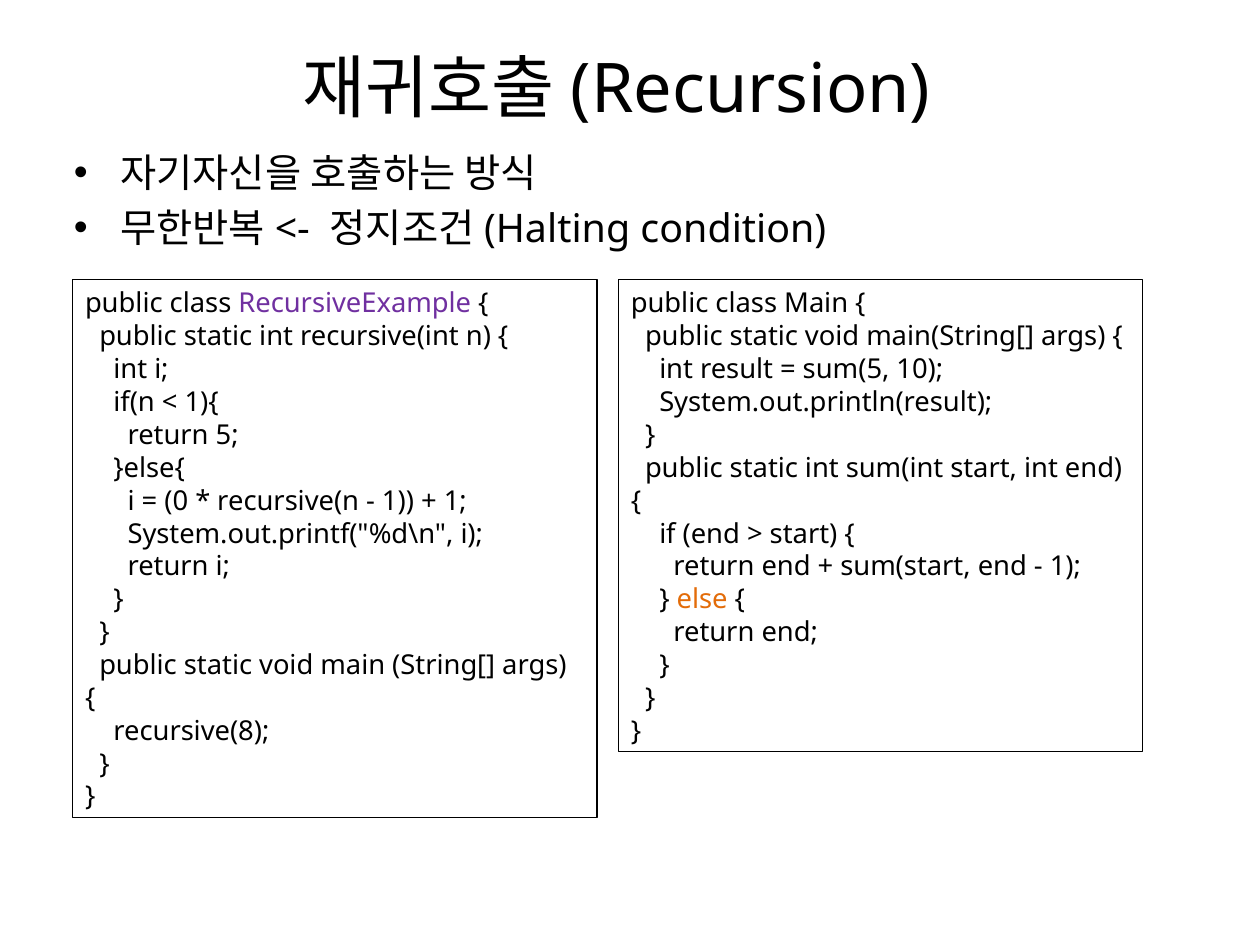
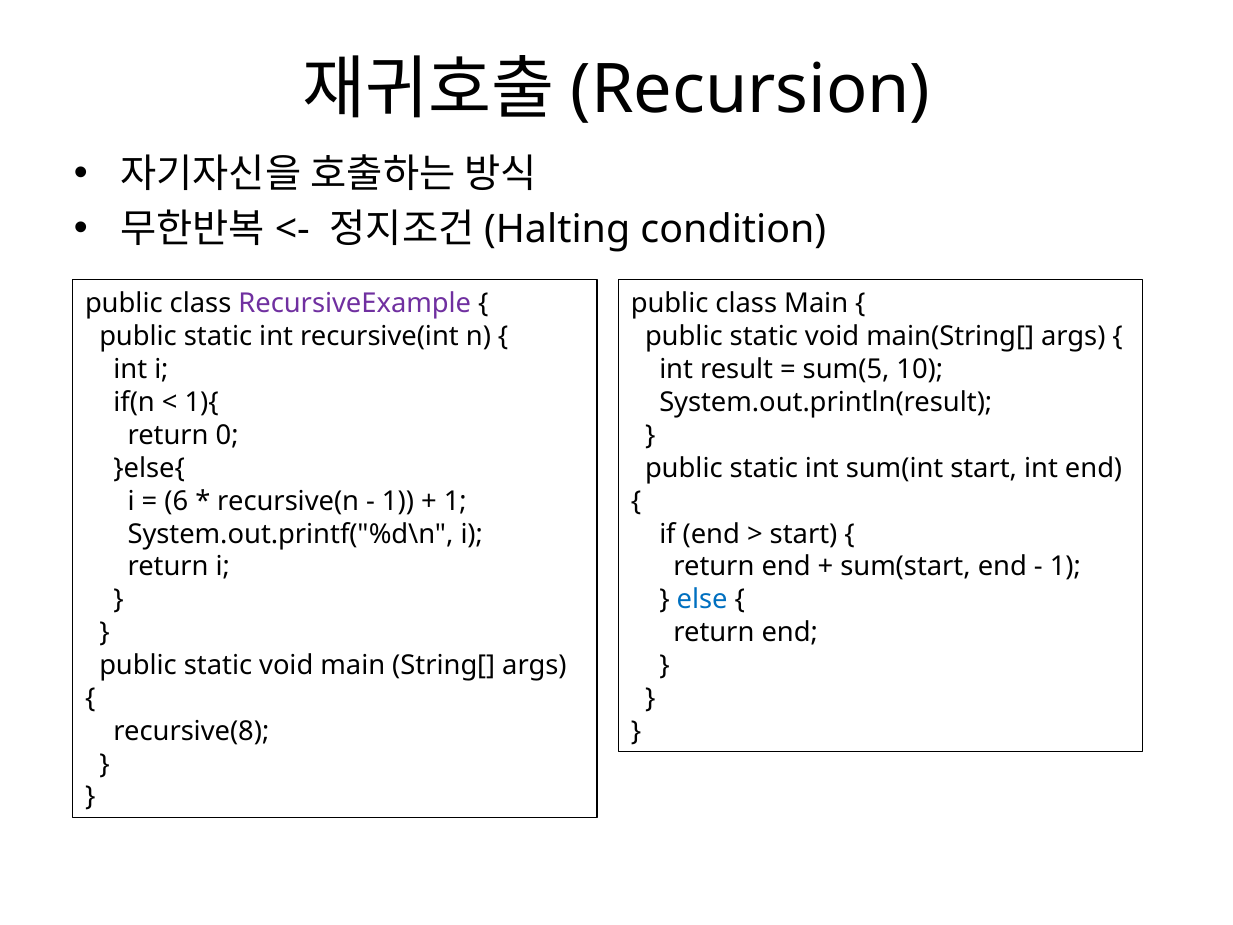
5: 5 -> 0
0: 0 -> 6
else colour: orange -> blue
